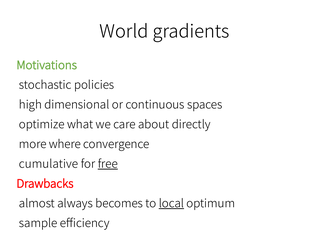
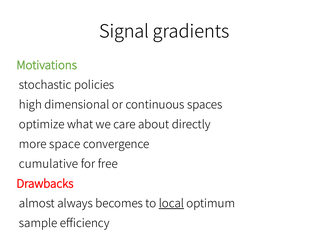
World: World -> Signal
where: where -> space
free underline: present -> none
